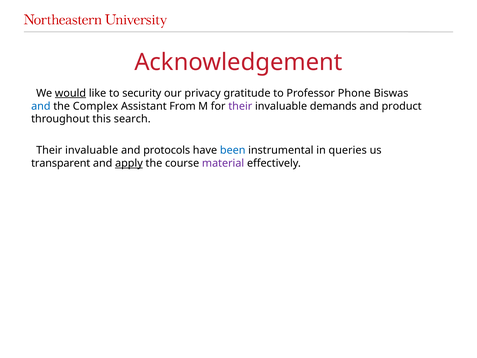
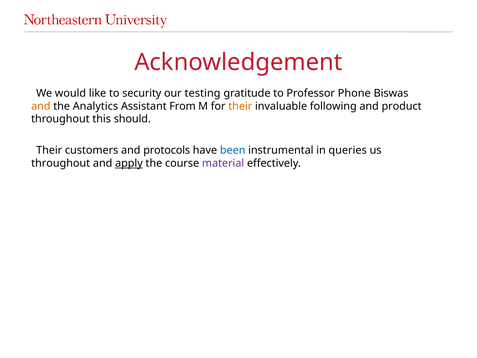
would underline: present -> none
privacy: privacy -> testing
and at (41, 106) colour: blue -> orange
Complex: Complex -> Analytics
their at (240, 106) colour: purple -> orange
demands: demands -> following
search: search -> should
invaluable at (92, 150): invaluable -> customers
transparent at (61, 163): transparent -> throughout
